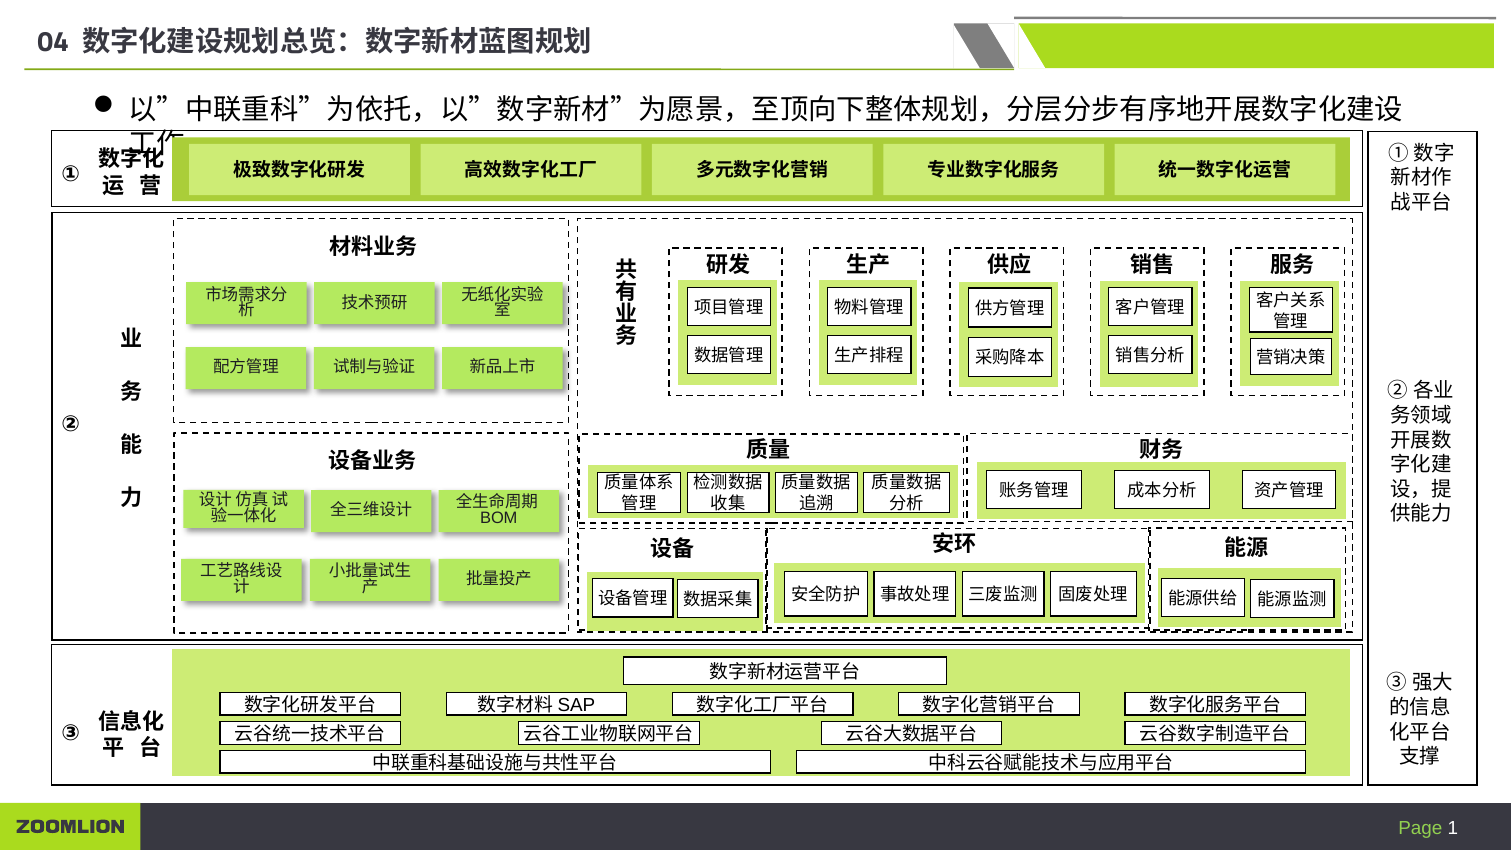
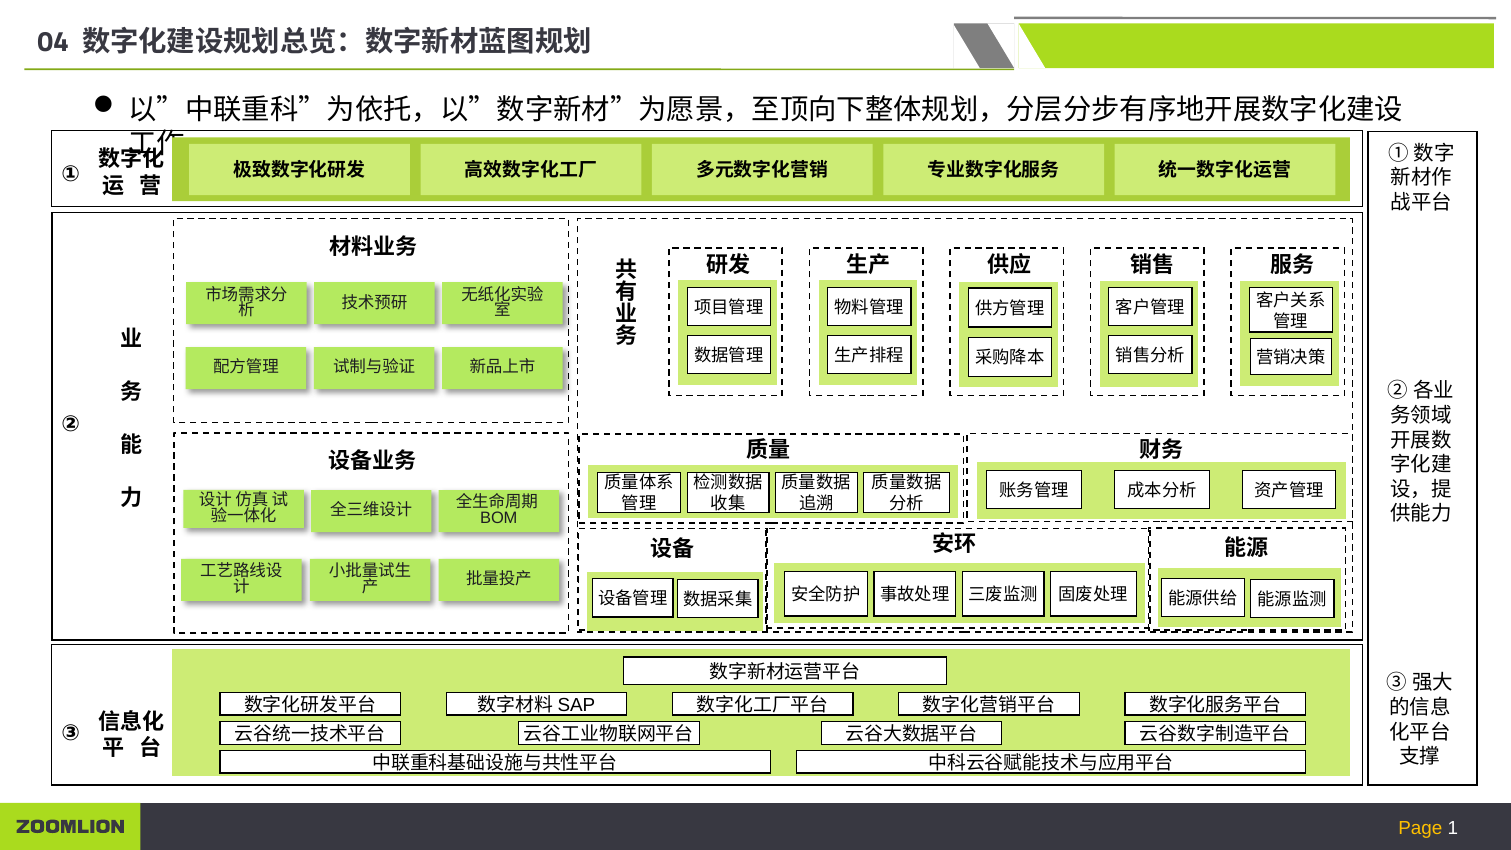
Page colour: light green -> yellow
